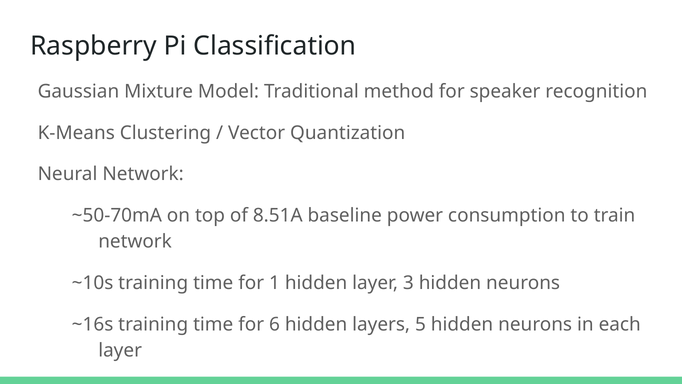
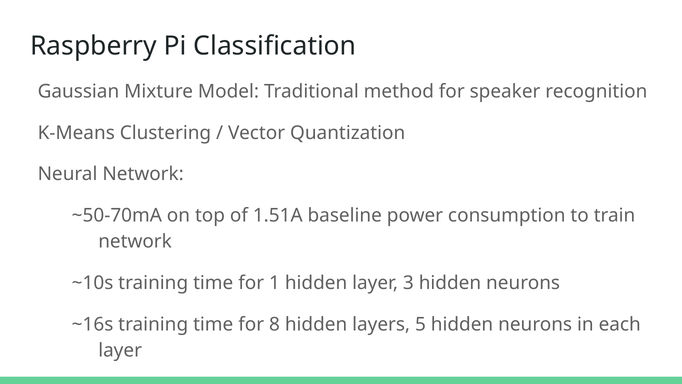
8.51A: 8.51A -> 1.51A
6: 6 -> 8
